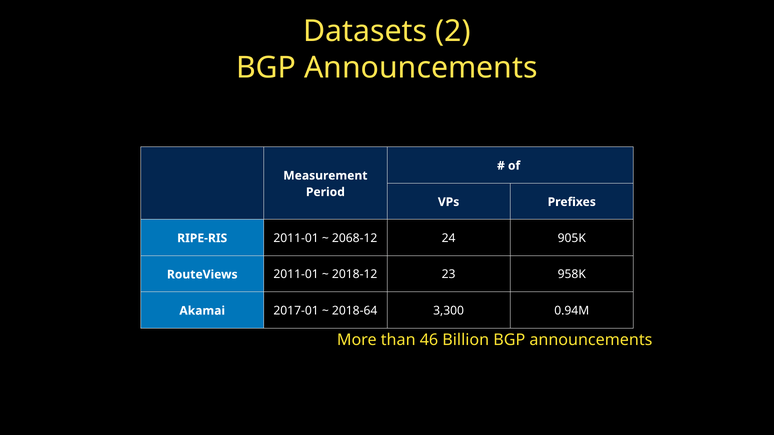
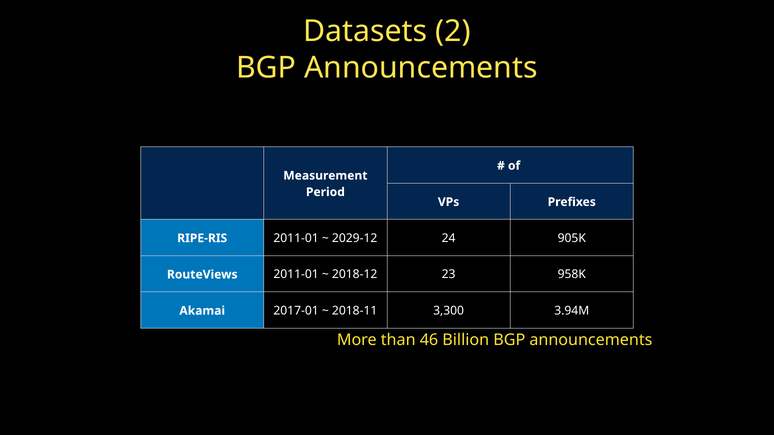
2068-12: 2068-12 -> 2029-12
2018-64: 2018-64 -> 2018-11
0.94M: 0.94M -> 3.94M
